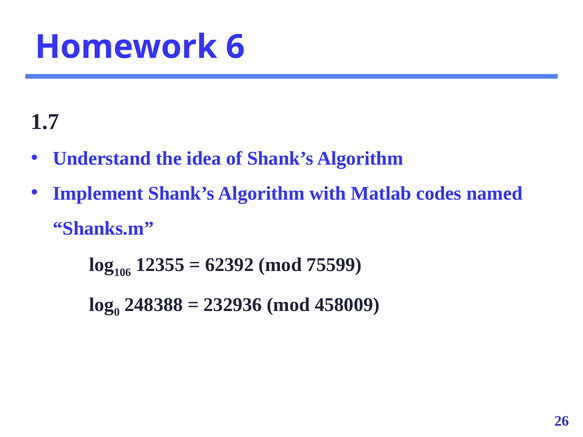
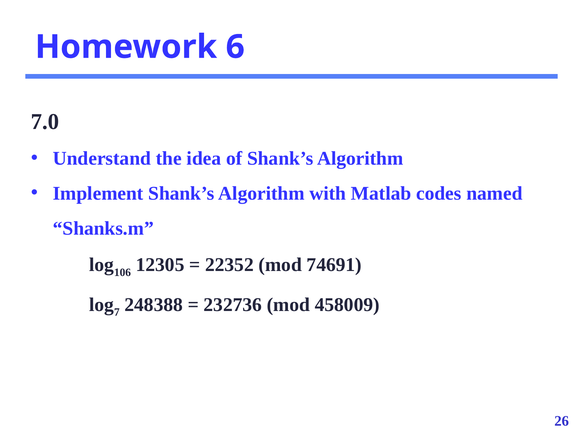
1.7: 1.7 -> 7.0
12355: 12355 -> 12305
62392: 62392 -> 22352
75599: 75599 -> 74691
0: 0 -> 7
232936: 232936 -> 232736
